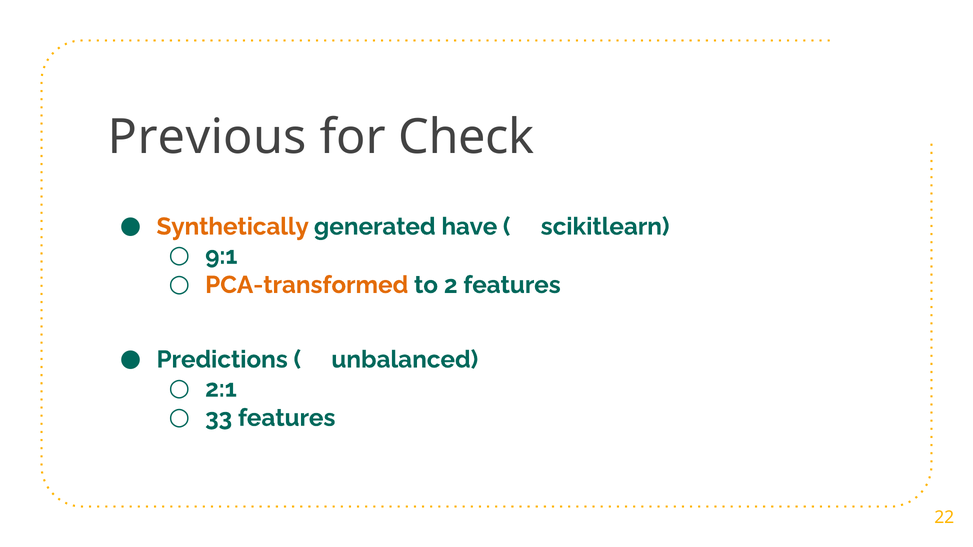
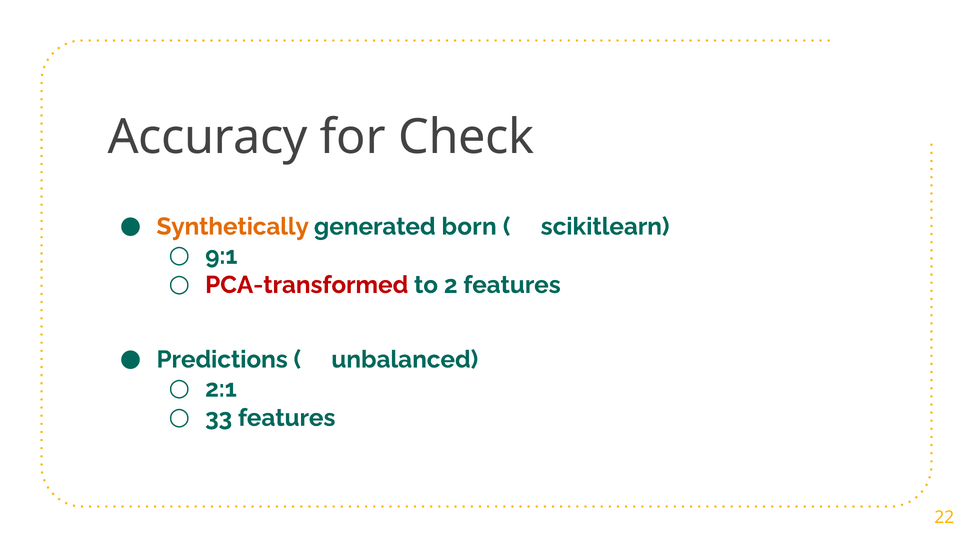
Previous: Previous -> Accuracy
have: have -> born
PCA-transformed colour: orange -> red
